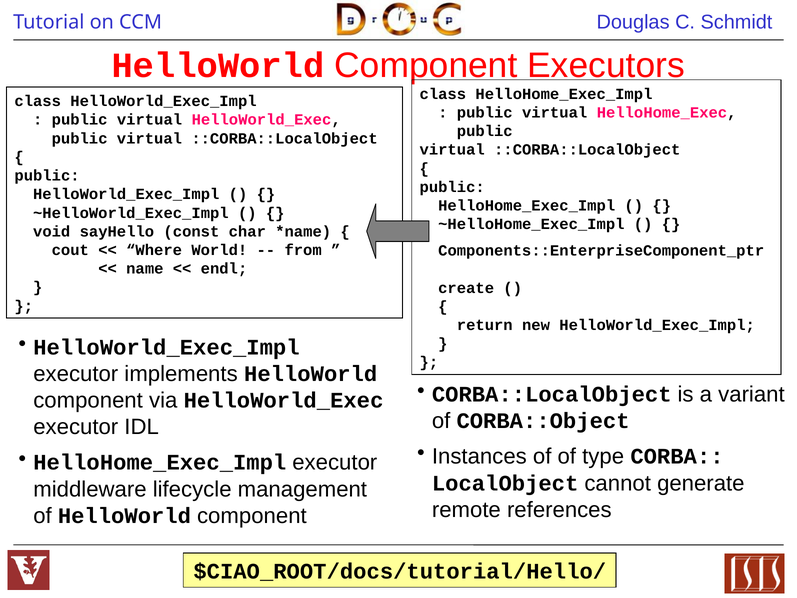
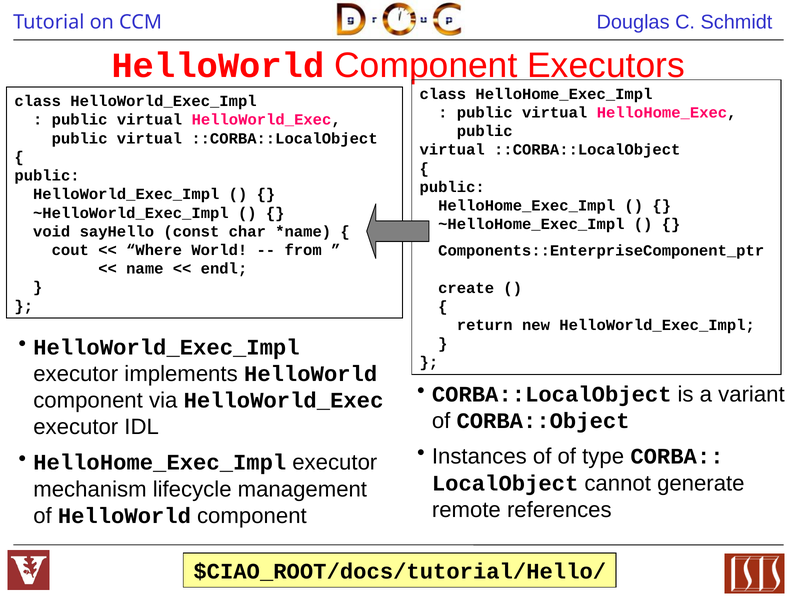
middleware: middleware -> mechanism
